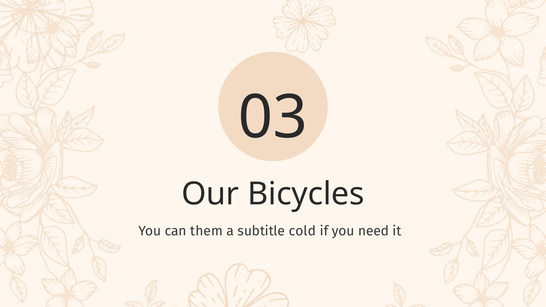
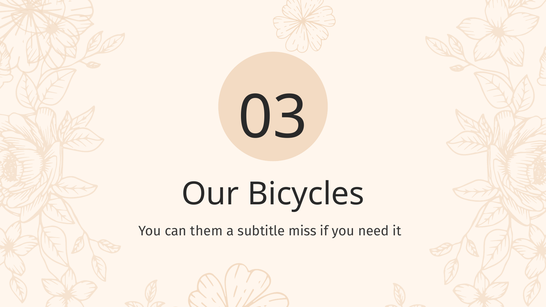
cold: cold -> miss
